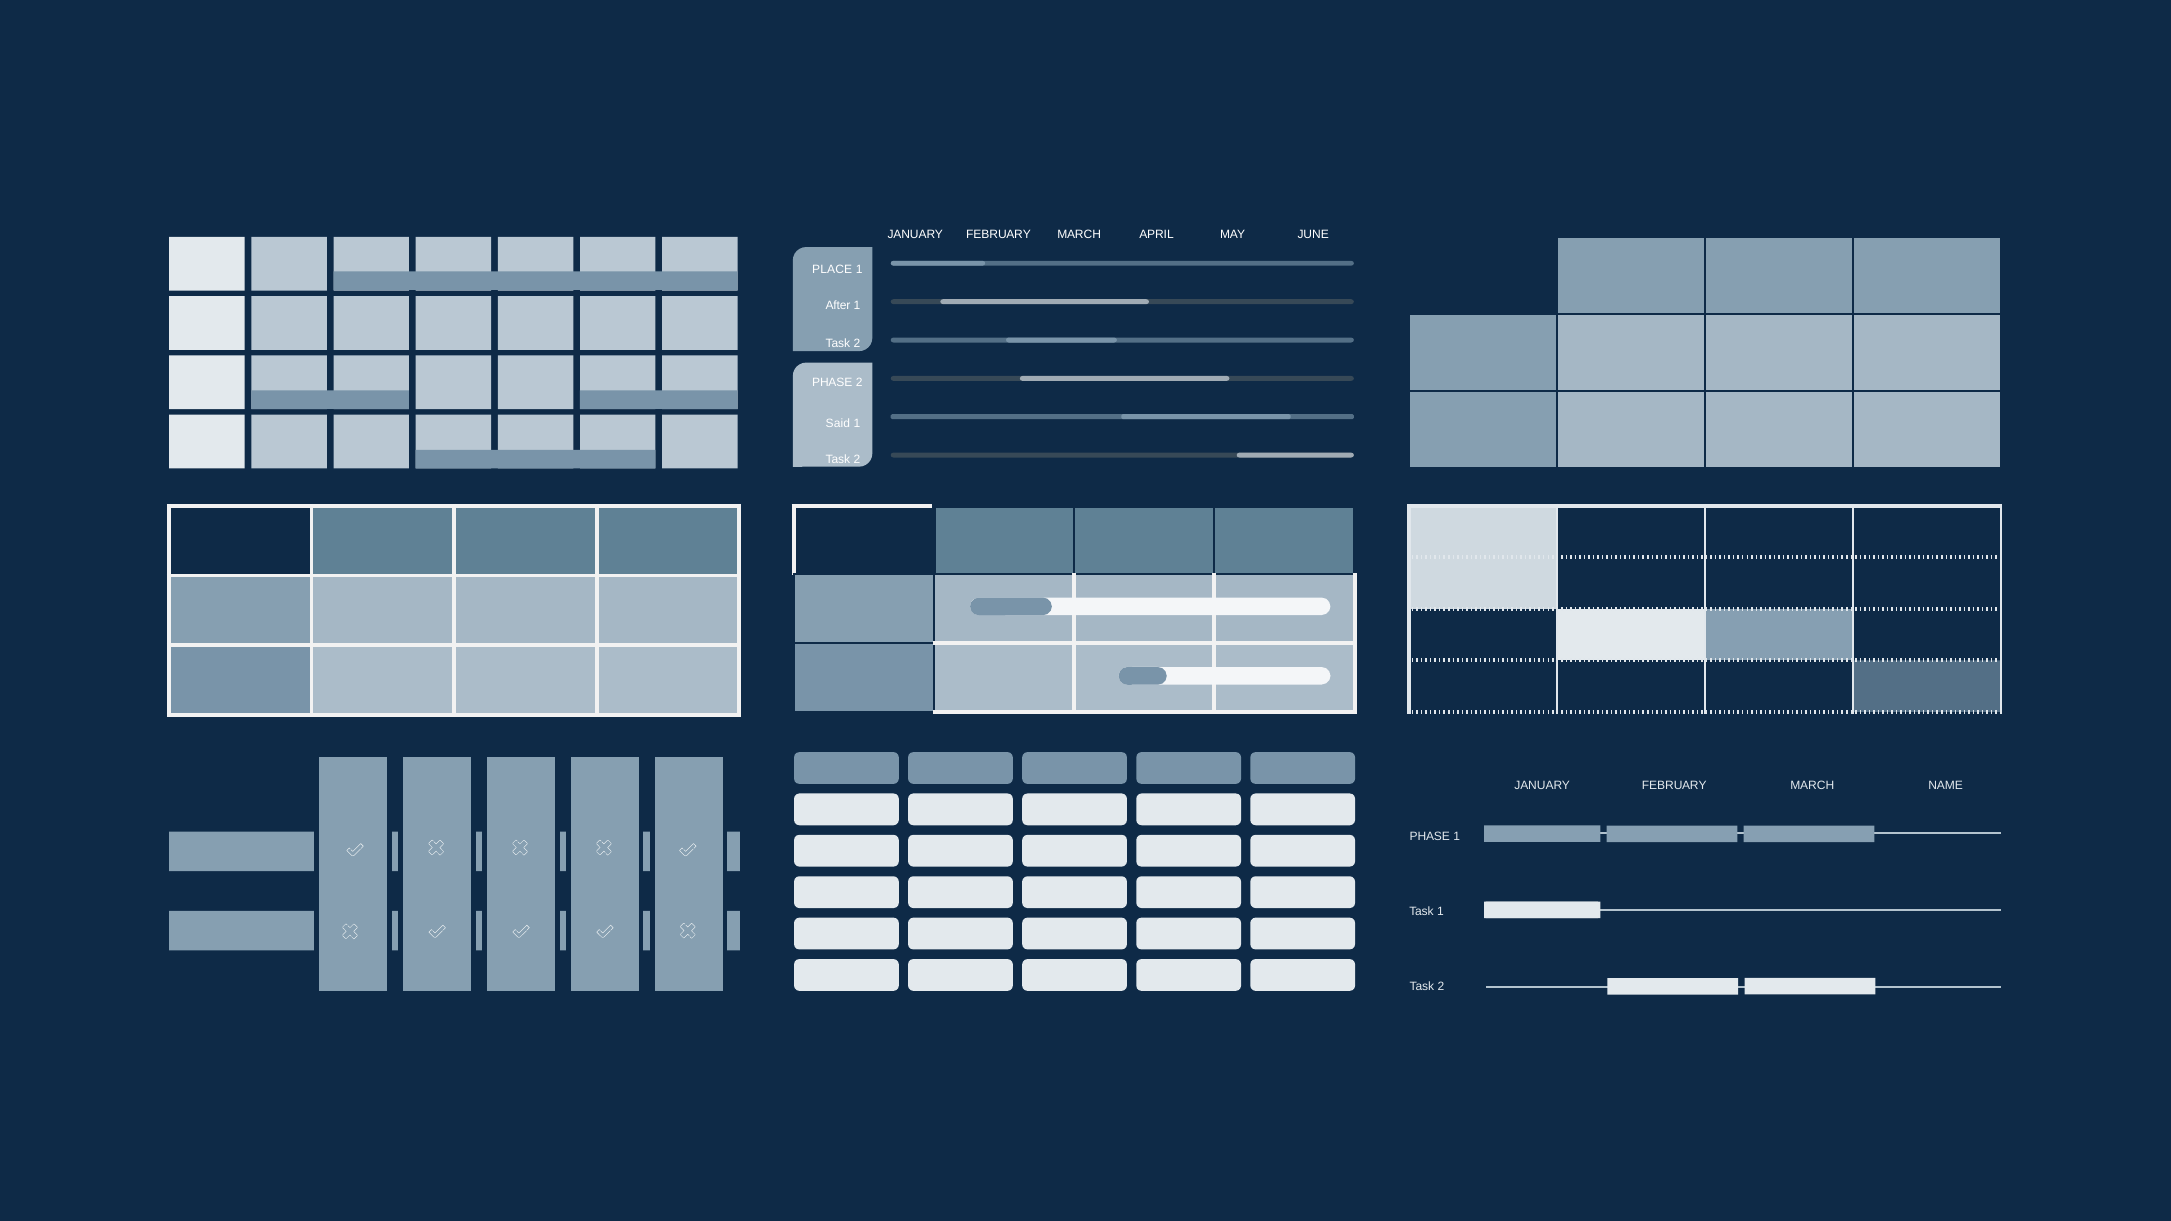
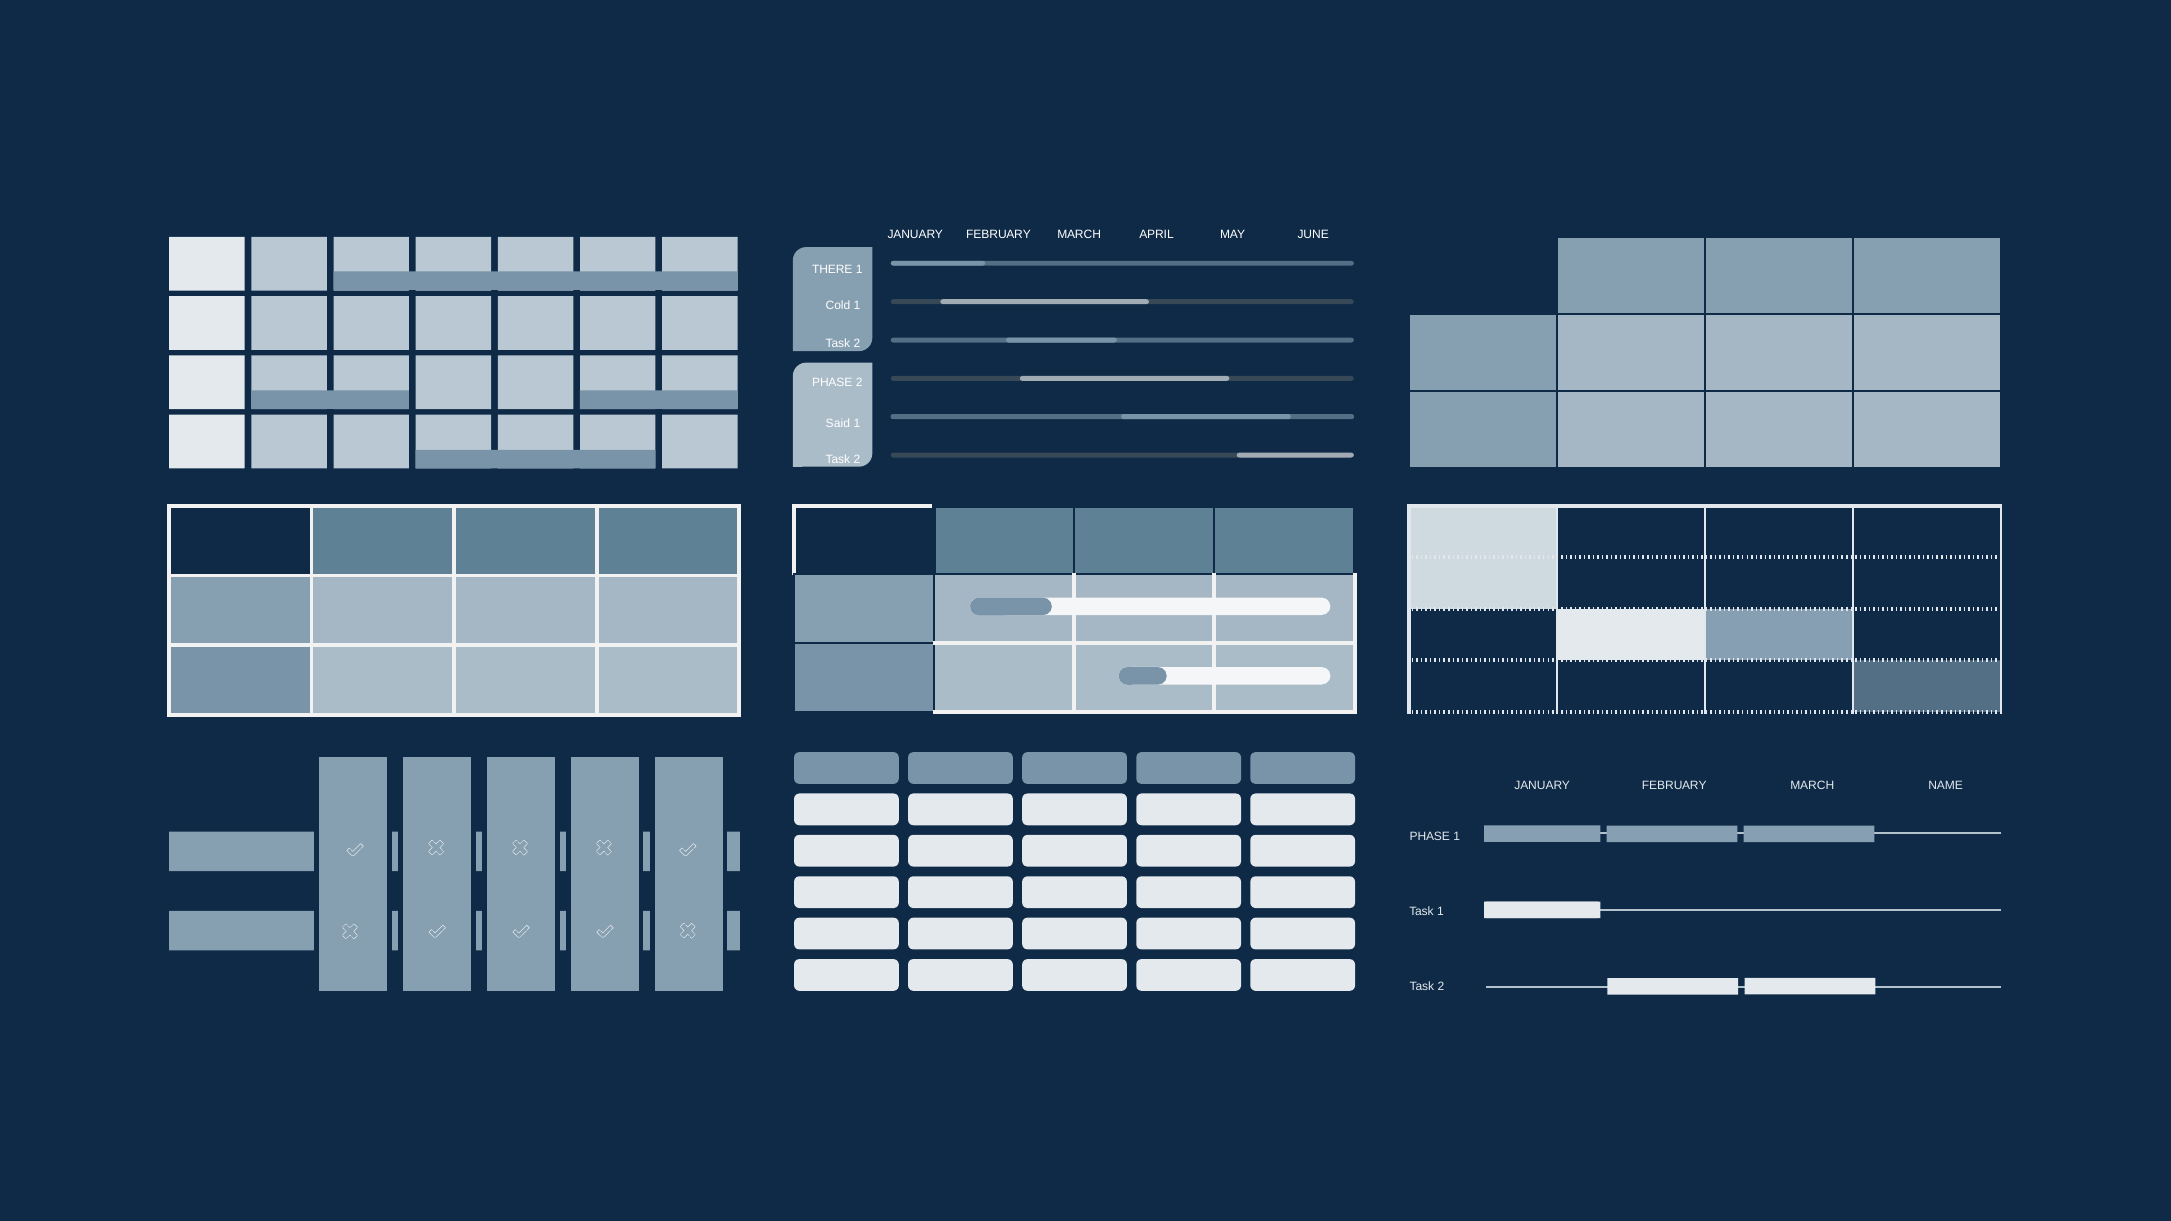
PLACE: PLACE -> THERE
After: After -> Cold
